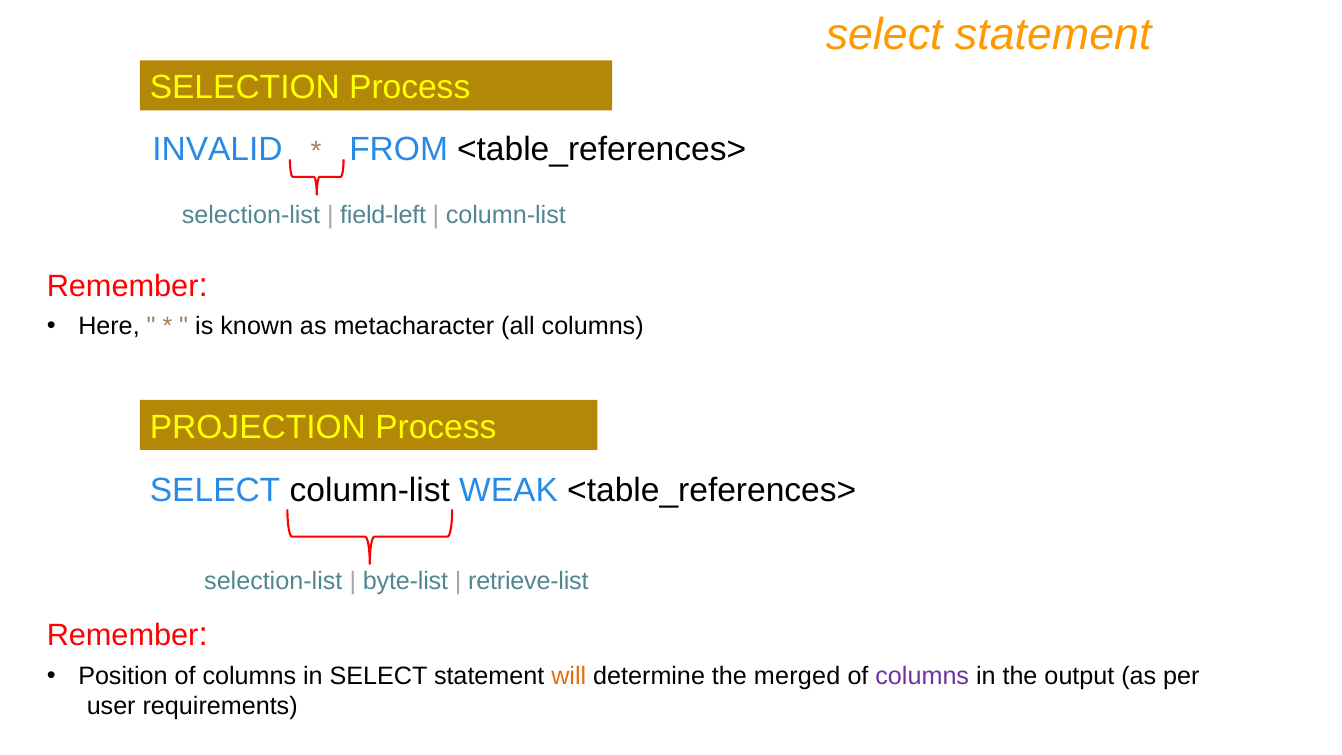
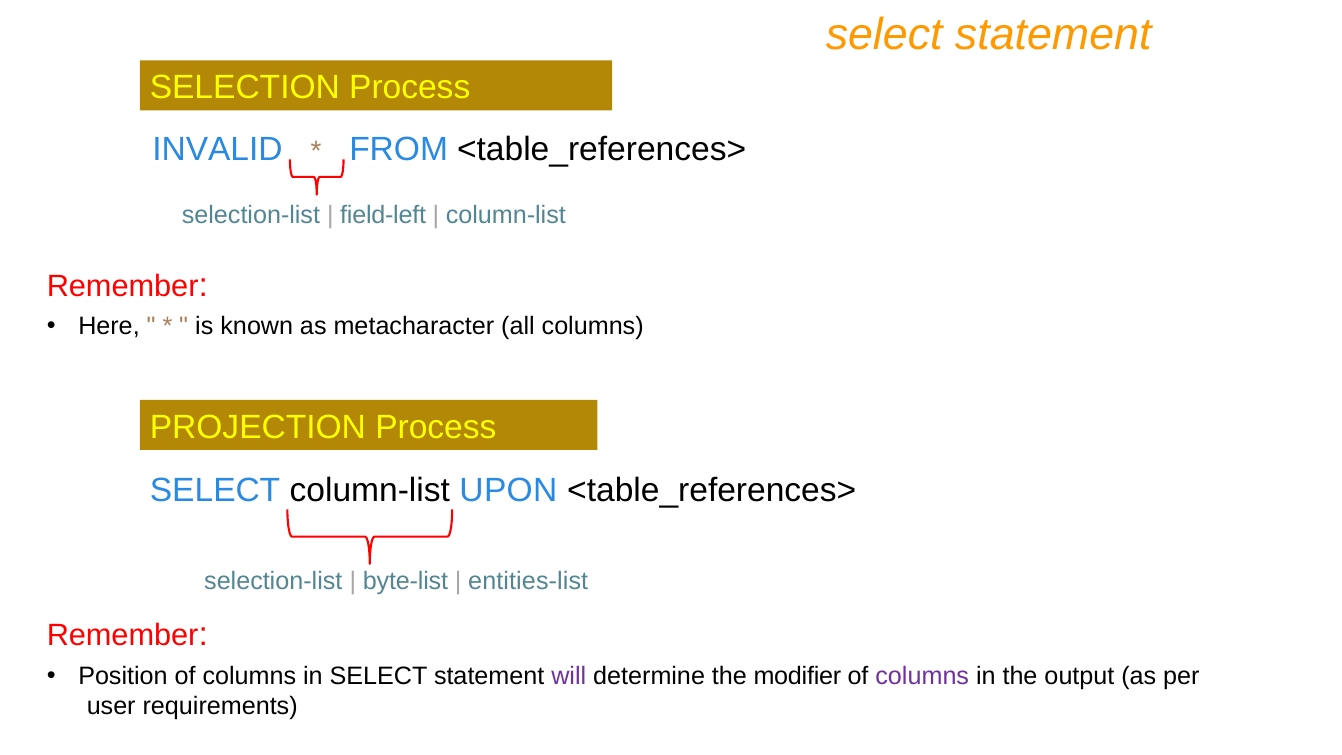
WEAK: WEAK -> UPON
retrieve-list: retrieve-list -> entities-list
will colour: orange -> purple
merged: merged -> modifier
